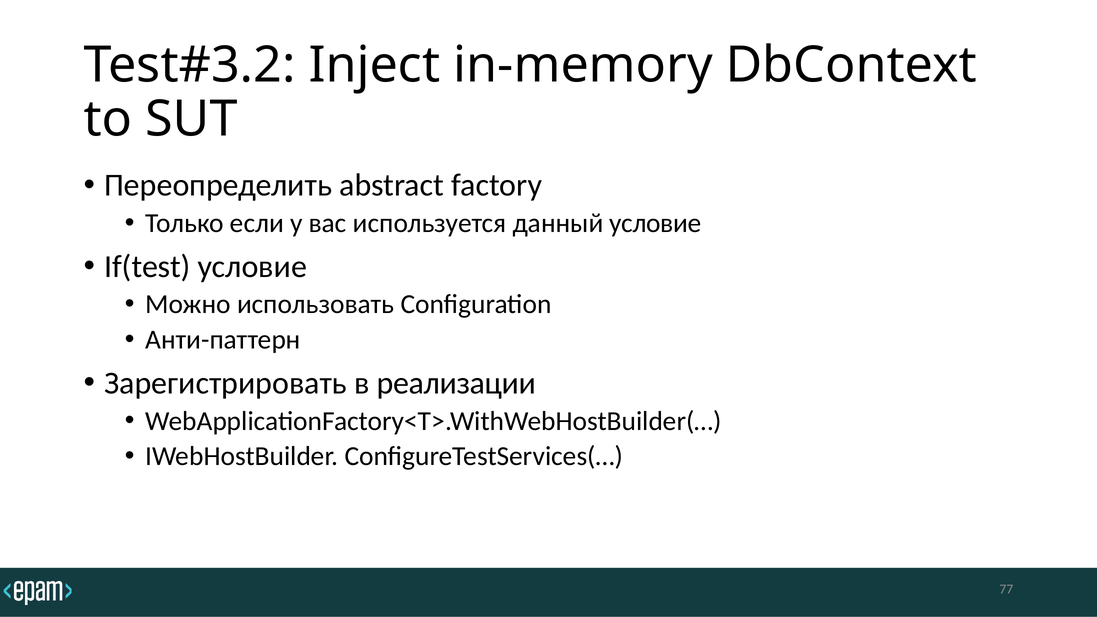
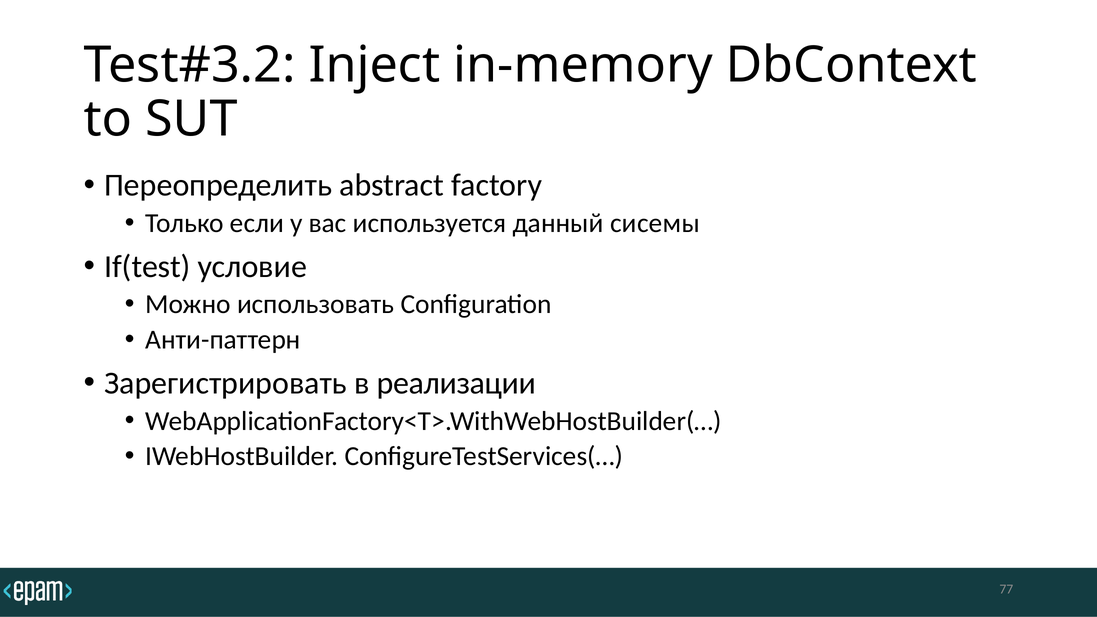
данный условие: условие -> сисемы
